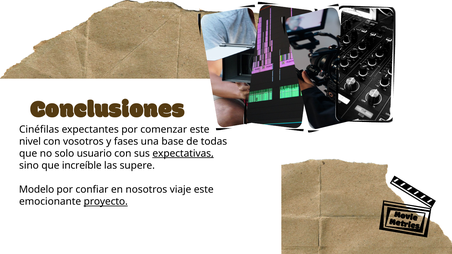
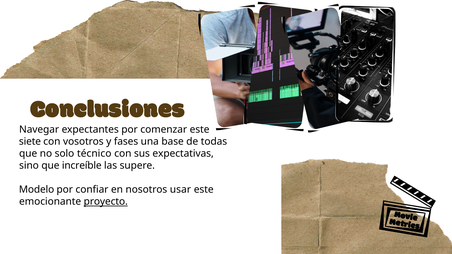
Cinéfilas: Cinéfilas -> Navegar
nivel: nivel -> siete
usuario: usuario -> técnico
expectativas underline: present -> none
viaje: viaje -> usar
